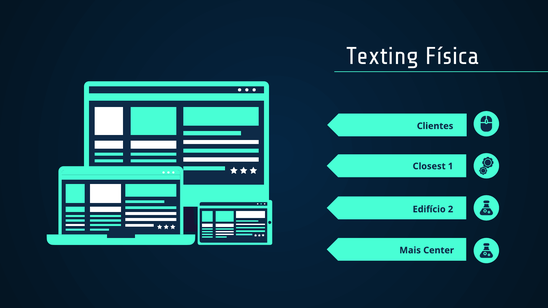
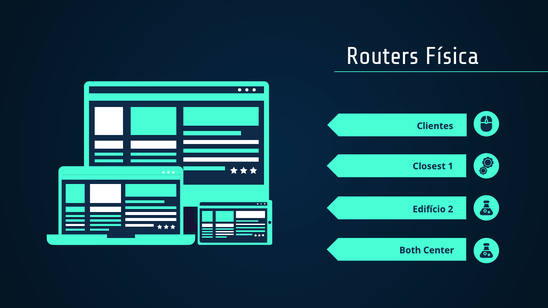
Texting: Texting -> Routers
Mais: Mais -> Both
